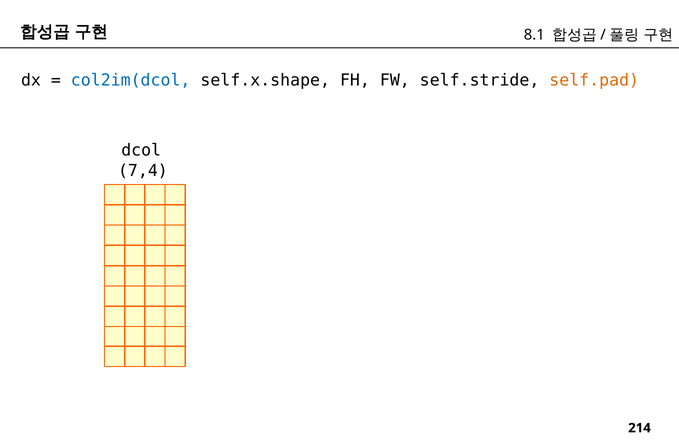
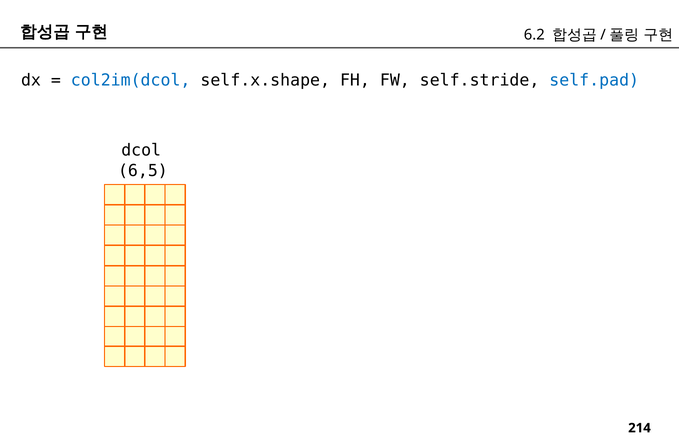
8.1: 8.1 -> 6.2
self.pad colour: orange -> blue
7,4: 7,4 -> 6,5
